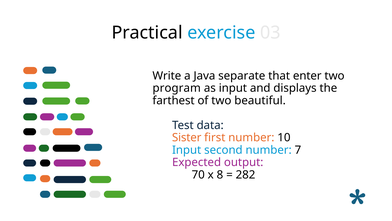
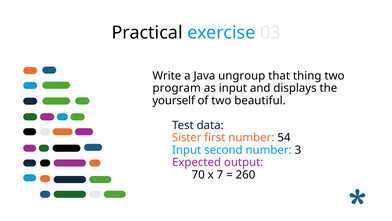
separate: separate -> ungroup
enter: enter -> thing
farthest: farthest -> yourself
10: 10 -> 54
7: 7 -> 3
8: 8 -> 7
282: 282 -> 260
